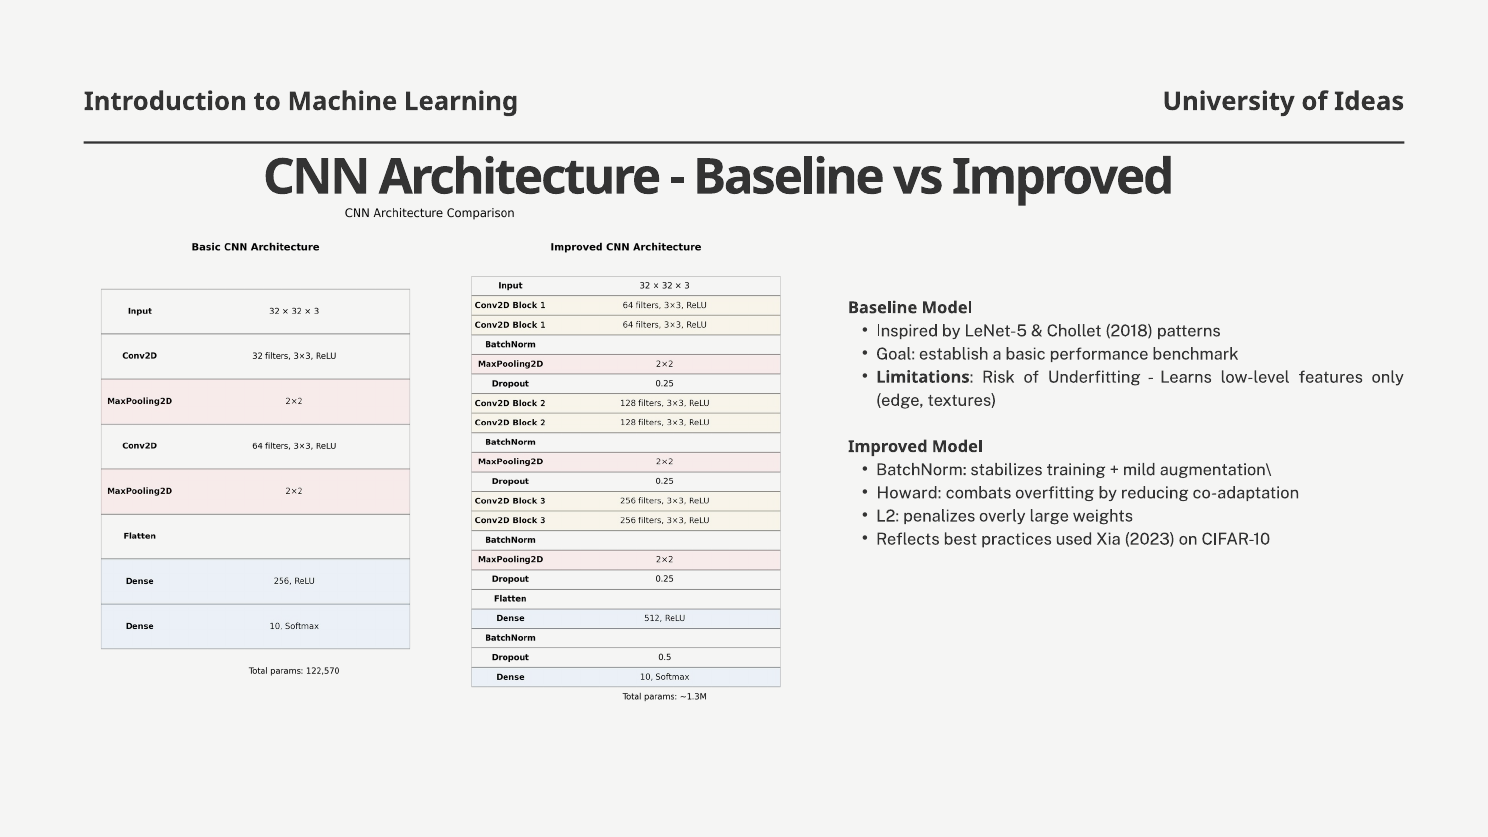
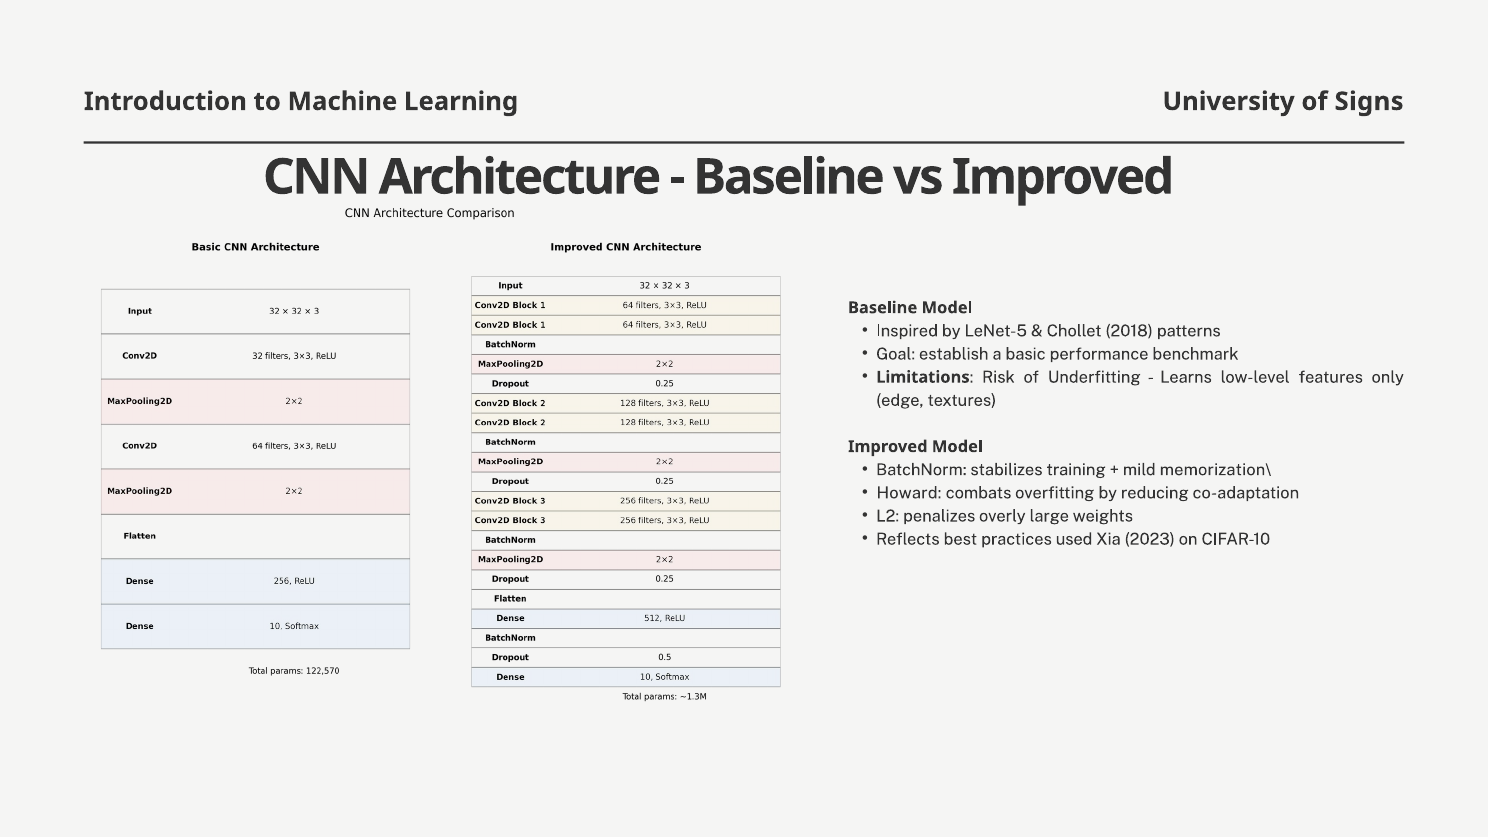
Ideas: Ideas -> Signs
augmentation\: augmentation\ -> memorization\
